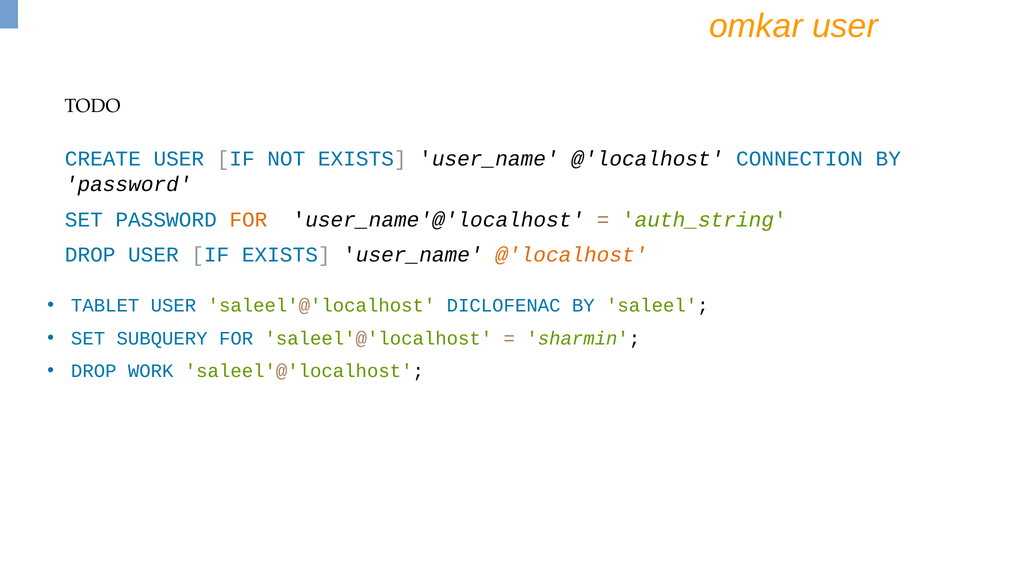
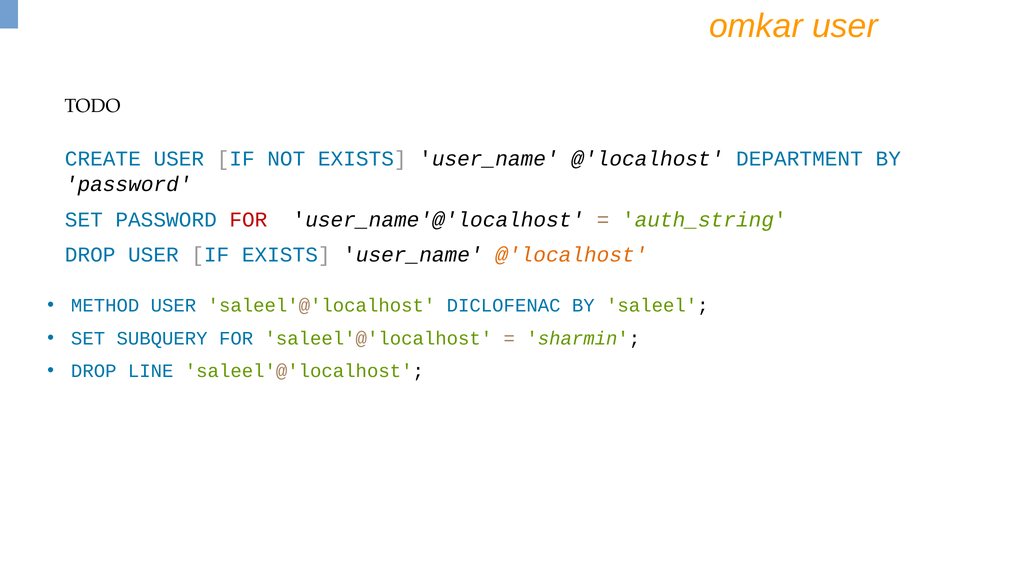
CONNECTION: CONNECTION -> DEPARTMENT
FOR at (248, 220) colour: orange -> red
TABLET: TABLET -> METHOD
WORK: WORK -> LINE
